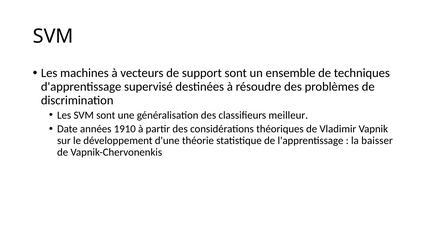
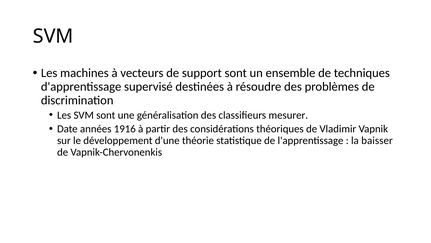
meilleur: meilleur -> mesurer
1910: 1910 -> 1916
